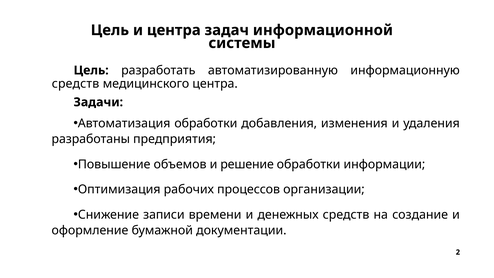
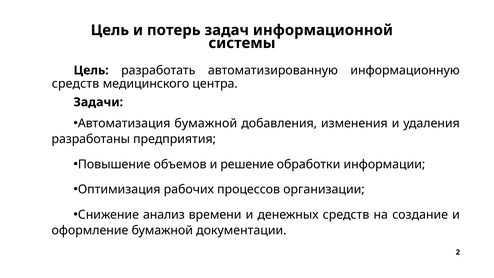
и центра: центра -> потерь
Автоматизация обработки: обработки -> бумажной
записи: записи -> анализ
